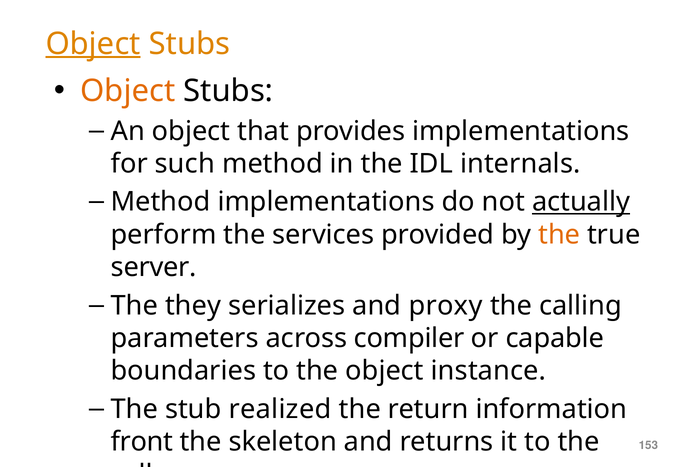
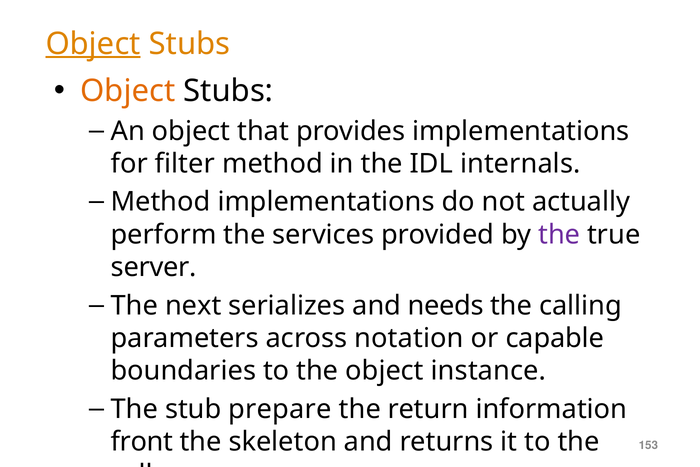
such: such -> filter
actually underline: present -> none
the at (559, 234) colour: orange -> purple
they: they -> next
proxy: proxy -> needs
compiler: compiler -> notation
realized: realized -> prepare
